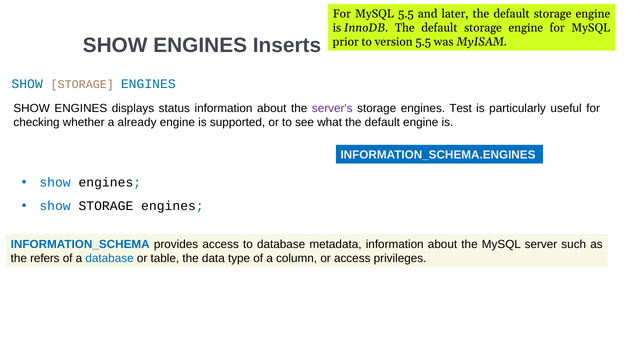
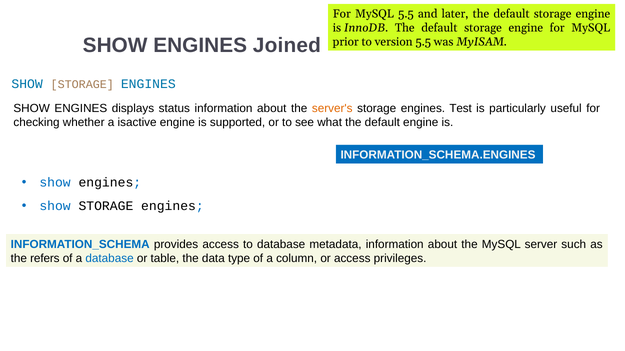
Inserts: Inserts -> Joined
server's colour: purple -> orange
already: already -> isactive
